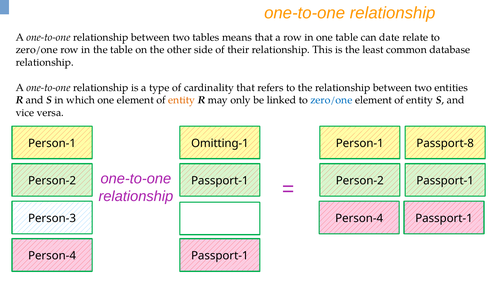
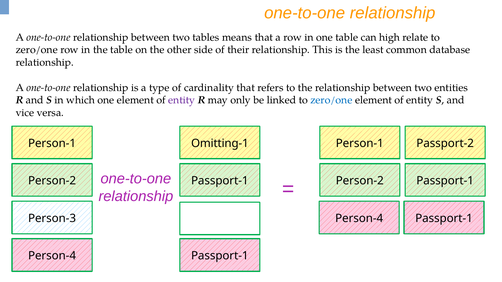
date: date -> high
entity at (182, 100) colour: orange -> purple
Passport-8: Passport-8 -> Passport-2
